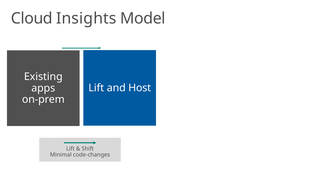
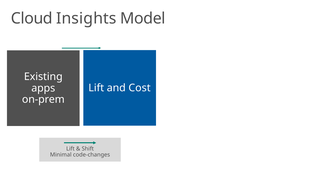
Host: Host -> Cost
